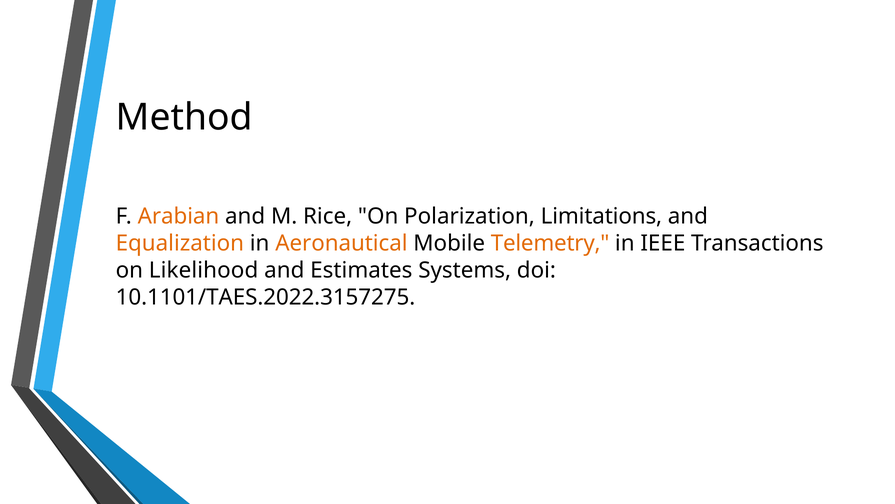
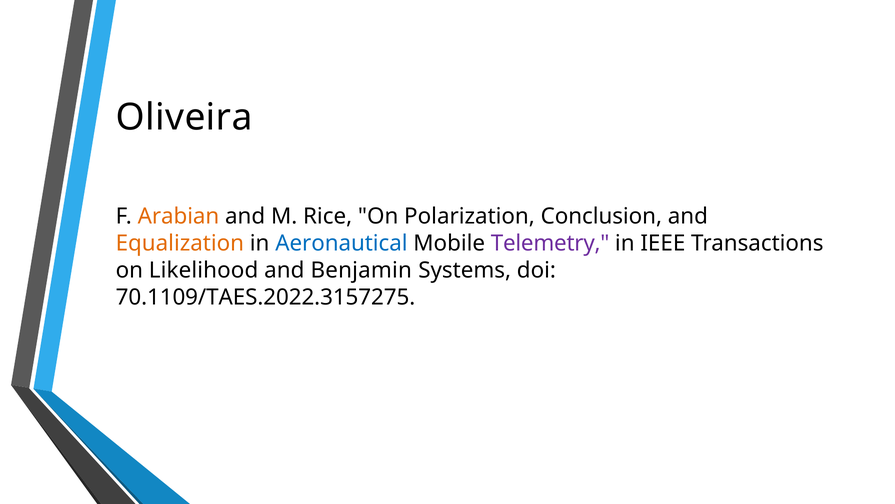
Method: Method -> Oliveira
Limitations: Limitations -> Conclusion
Aeronautical colour: orange -> blue
Telemetry colour: orange -> purple
Estimates: Estimates -> Benjamin
10.1101/TAES.2022.3157275: 10.1101/TAES.2022.3157275 -> 70.1109/TAES.2022.3157275
